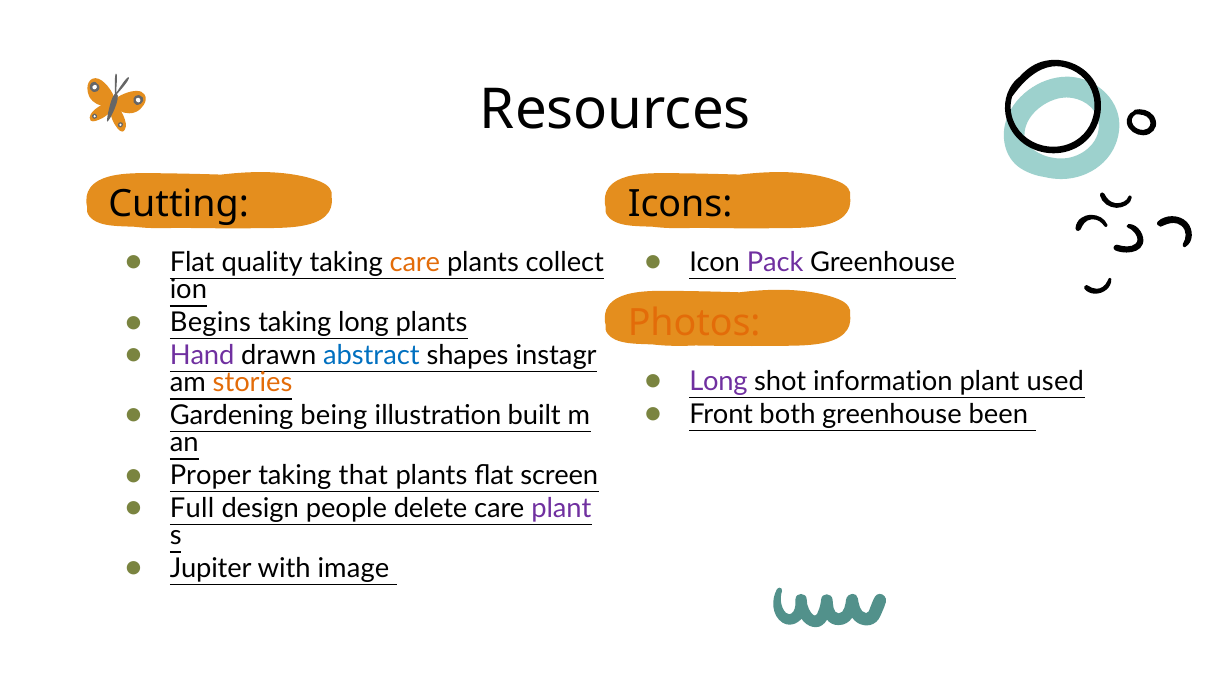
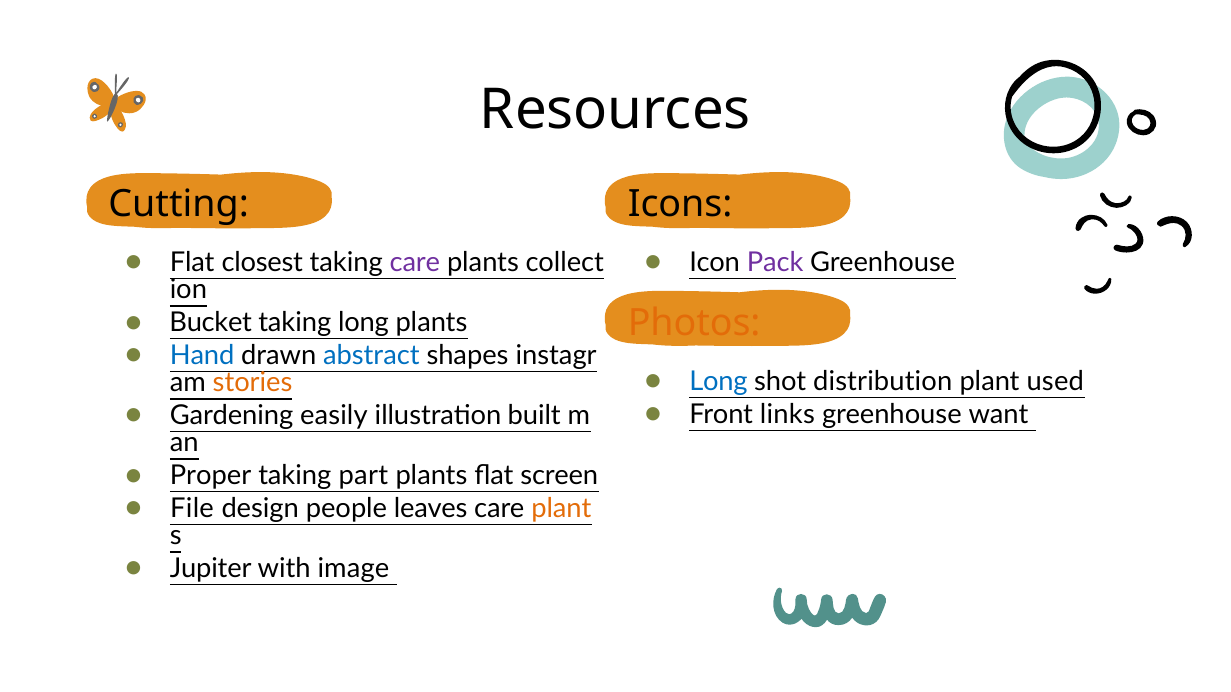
quality: quality -> closest
care at (415, 263) colour: orange -> purple
Begins: Begins -> Bucket
Hand colour: purple -> blue
Long at (718, 382) colour: purple -> blue
information: information -> distribution
both: both -> links
been: been -> want
being: being -> easily
that: that -> part
Full: Full -> File
delete: delete -> leaves
plant at (561, 509) colour: purple -> orange
